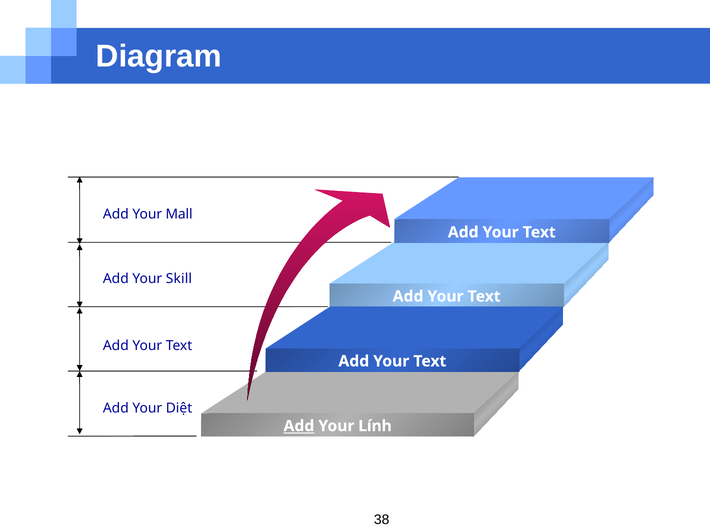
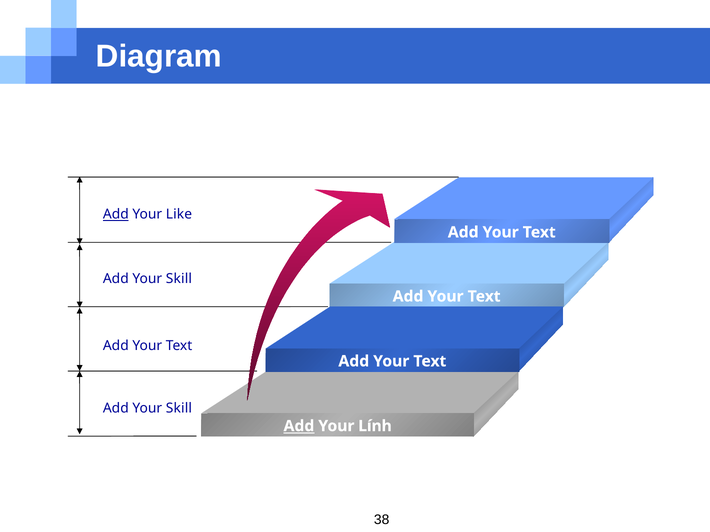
Add at (116, 215) underline: none -> present
Mall: Mall -> Like
Diệt at (179, 409): Diệt -> Skill
